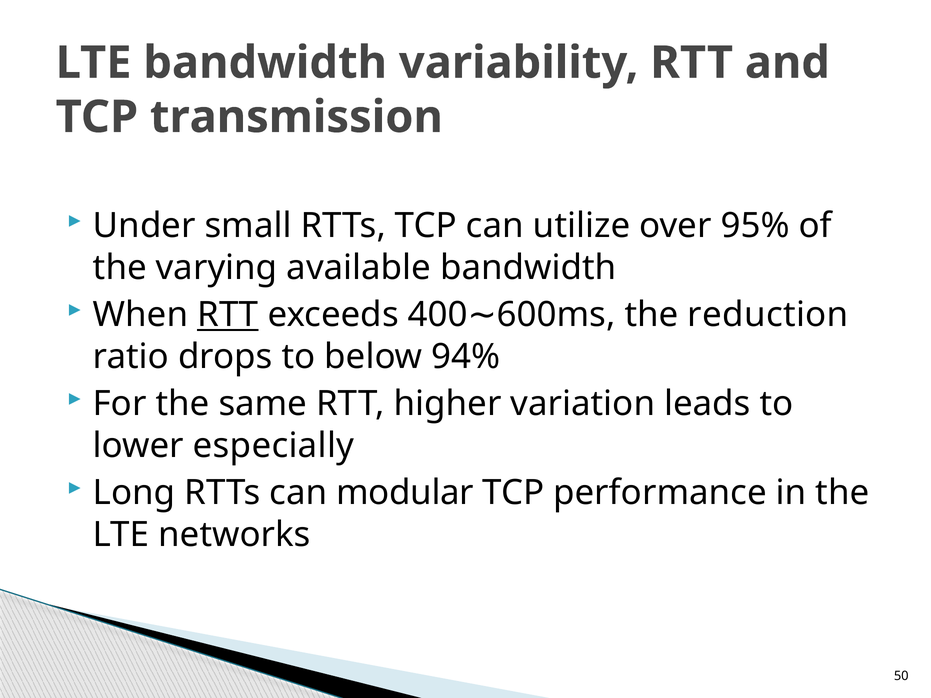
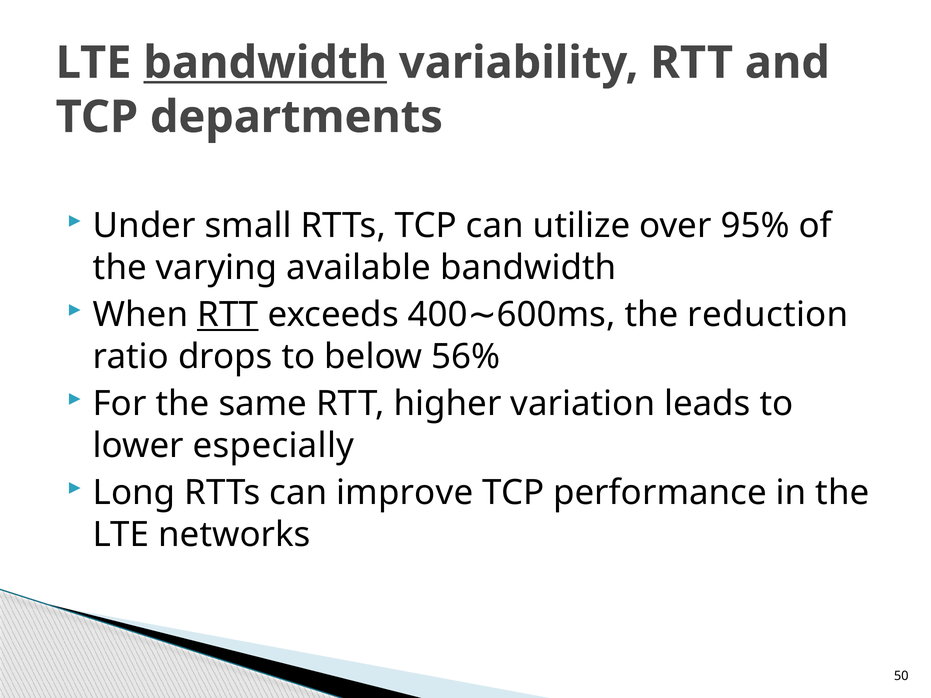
bandwidth at (265, 63) underline: none -> present
transmission: transmission -> departments
94%: 94% -> 56%
modular: modular -> improve
